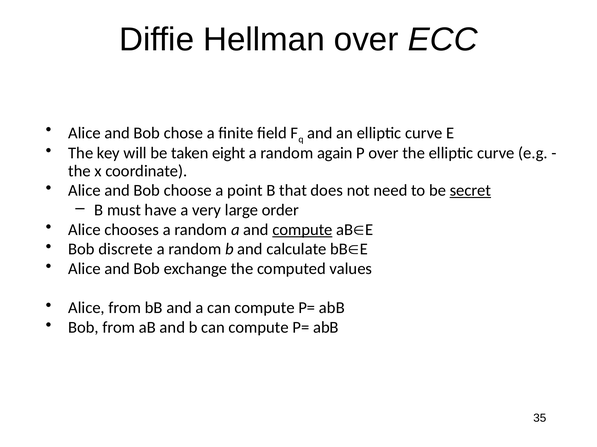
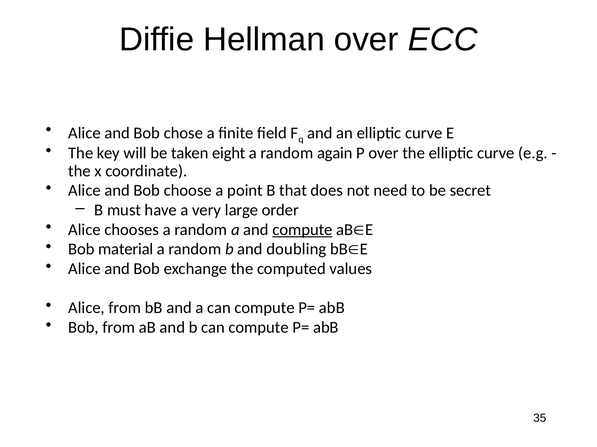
secret underline: present -> none
discrete: discrete -> material
calculate: calculate -> doubling
